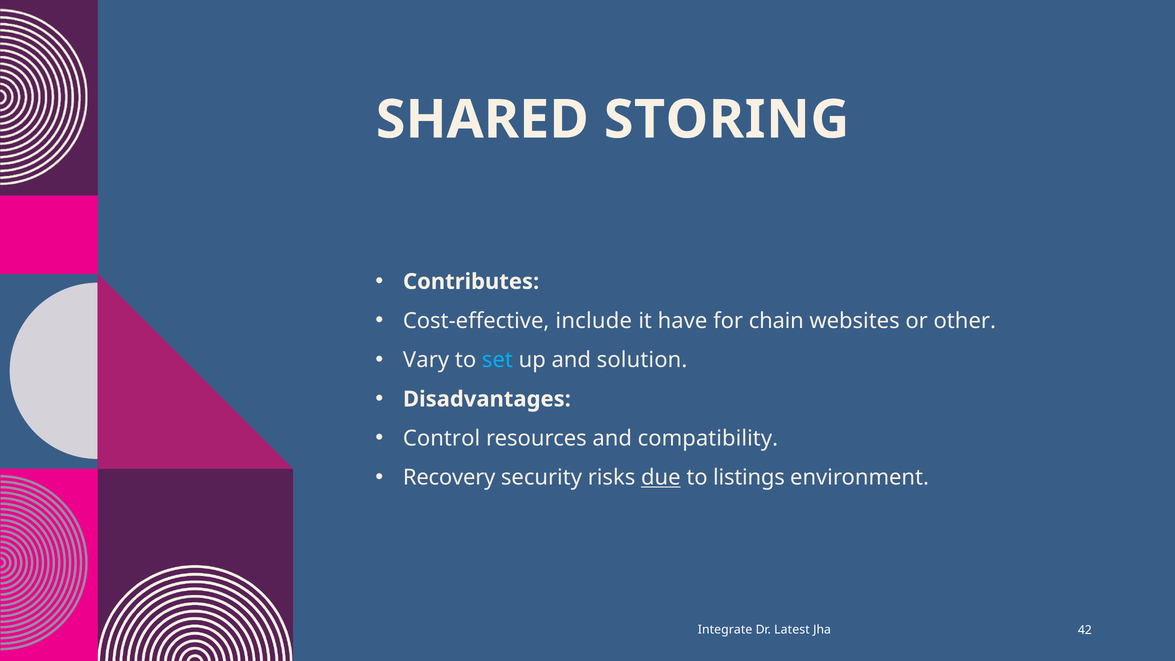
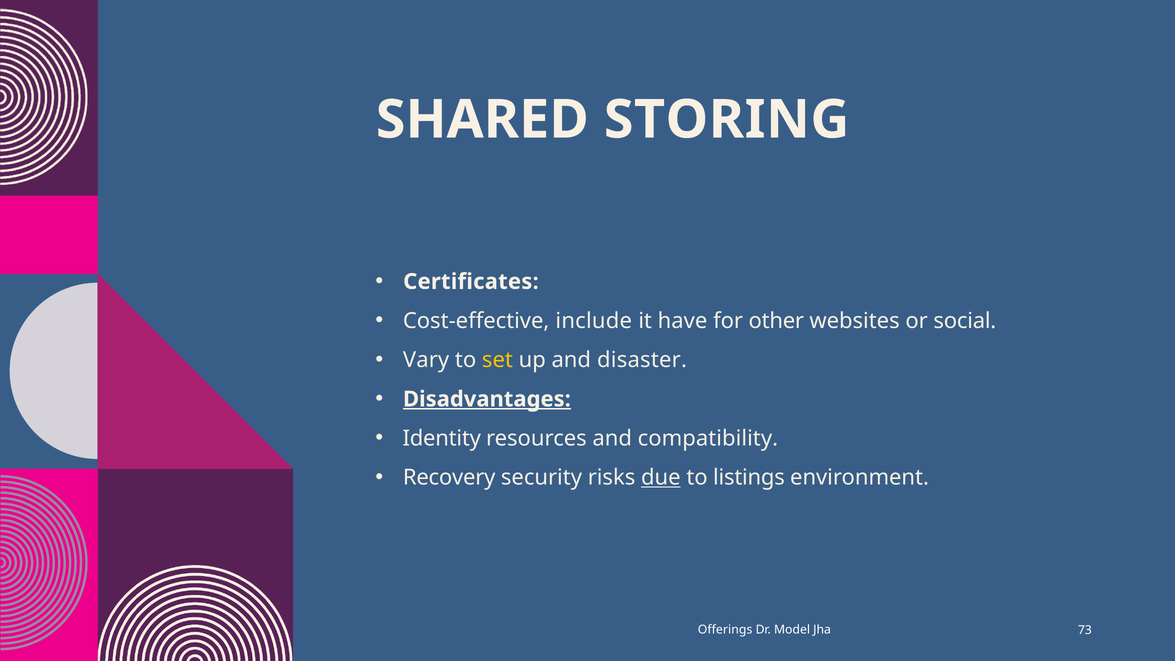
Contributes: Contributes -> Certificates
chain: chain -> other
other: other -> social
set colour: light blue -> yellow
solution: solution -> disaster
Disadvantages underline: none -> present
Control: Control -> Identity
Integrate: Integrate -> Offerings
Latest: Latest -> Model
42: 42 -> 73
